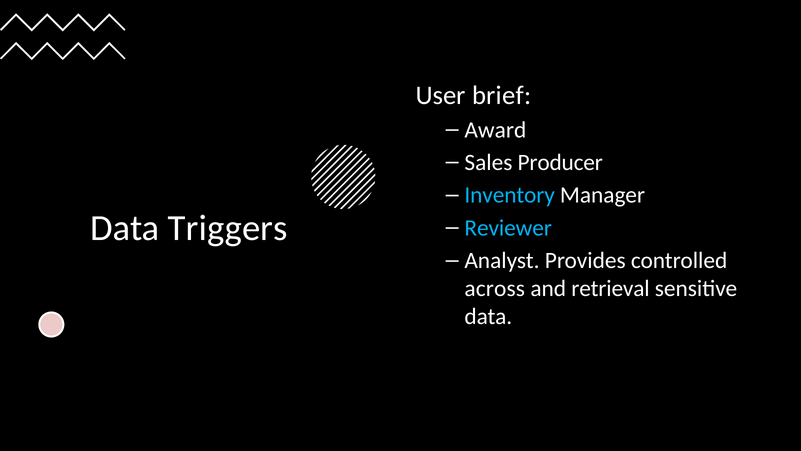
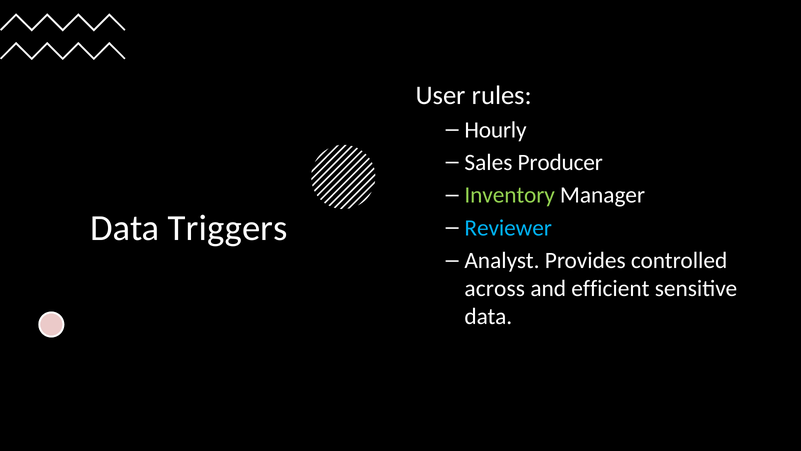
brief: brief -> rules
Award: Award -> Hourly
Inventory colour: light blue -> light green
retrieval: retrieval -> efficient
